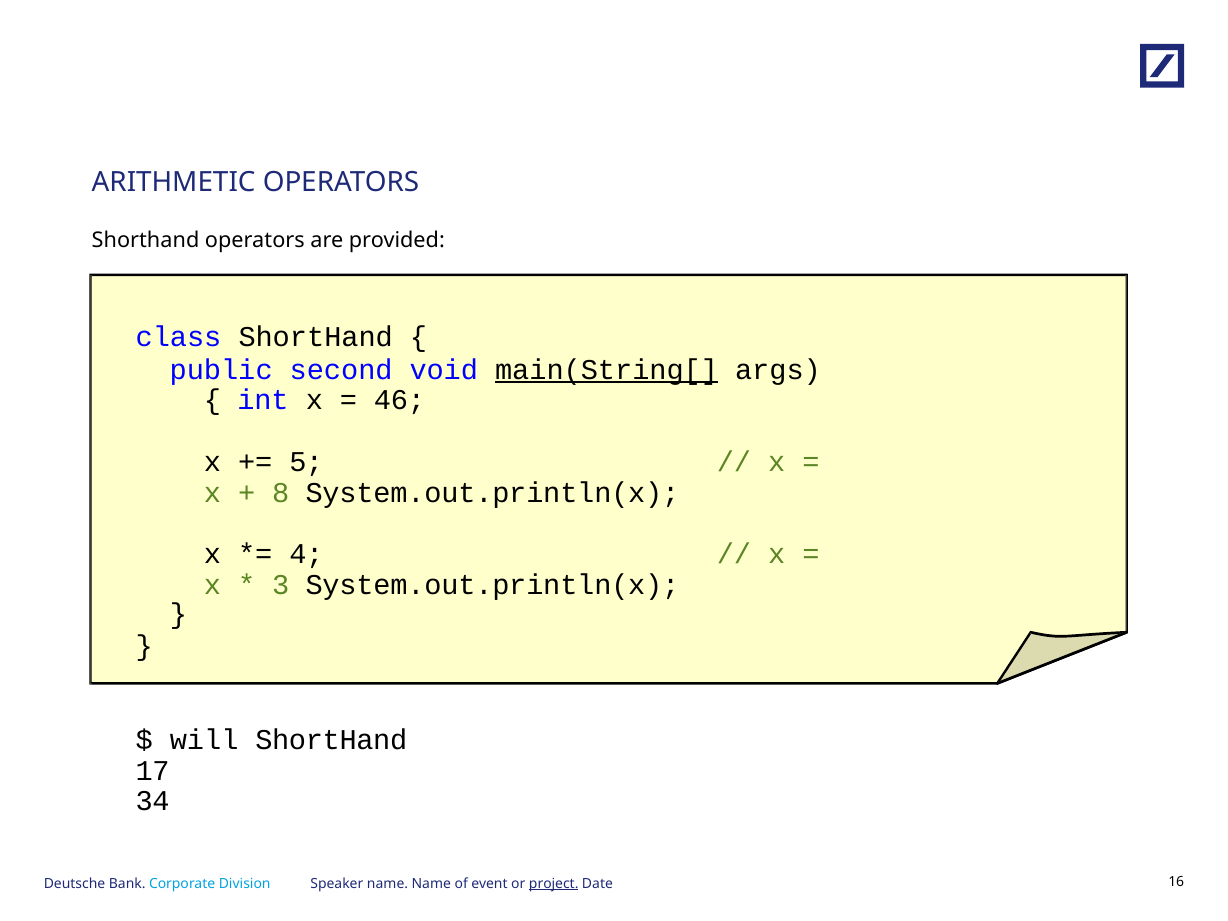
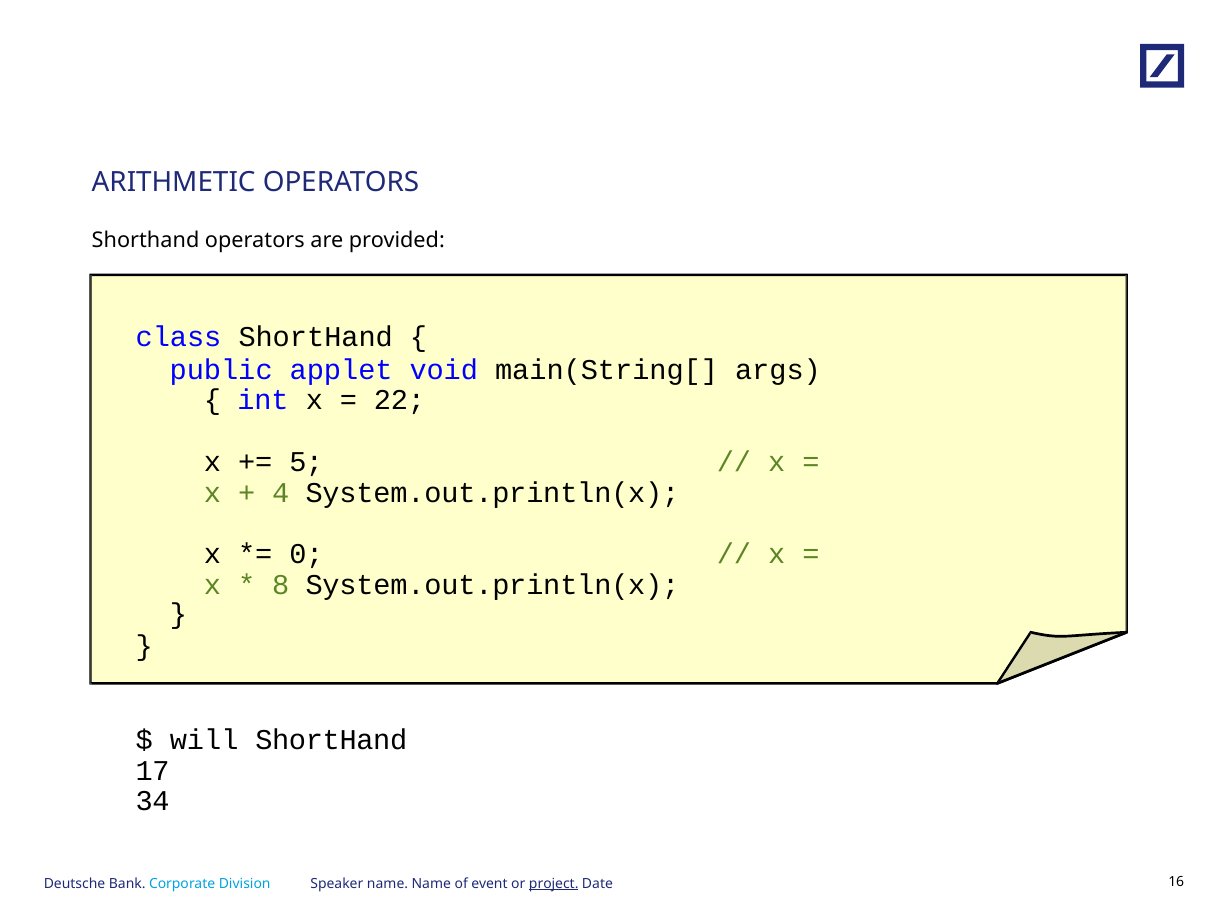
second: second -> applet
main(String[ underline: present -> none
46: 46 -> 22
8: 8 -> 4
4: 4 -> 0
3: 3 -> 8
